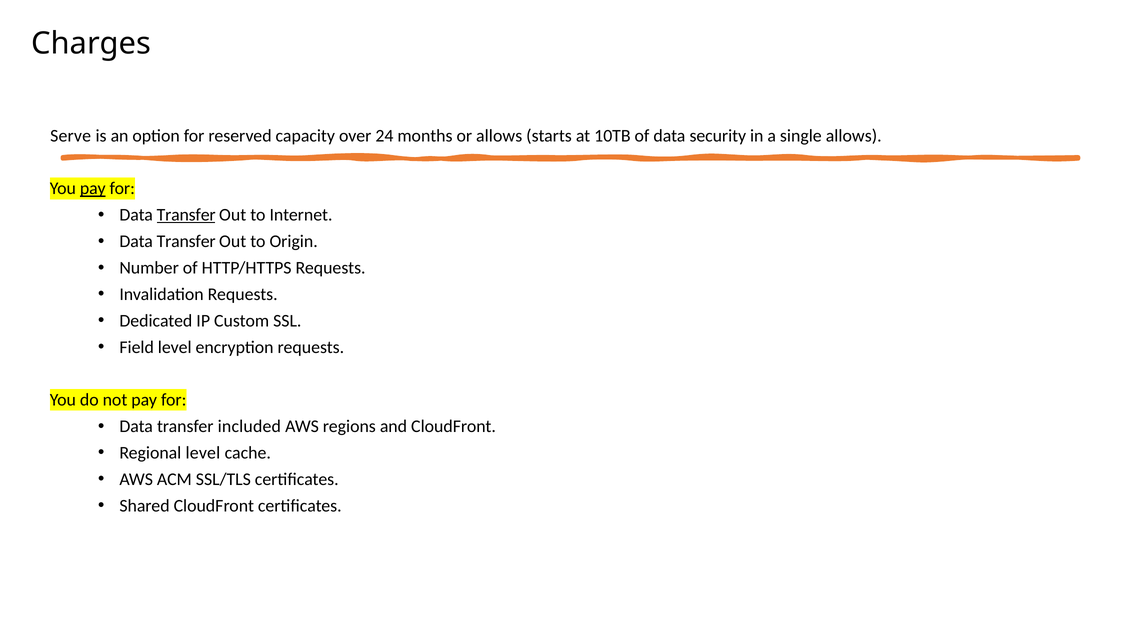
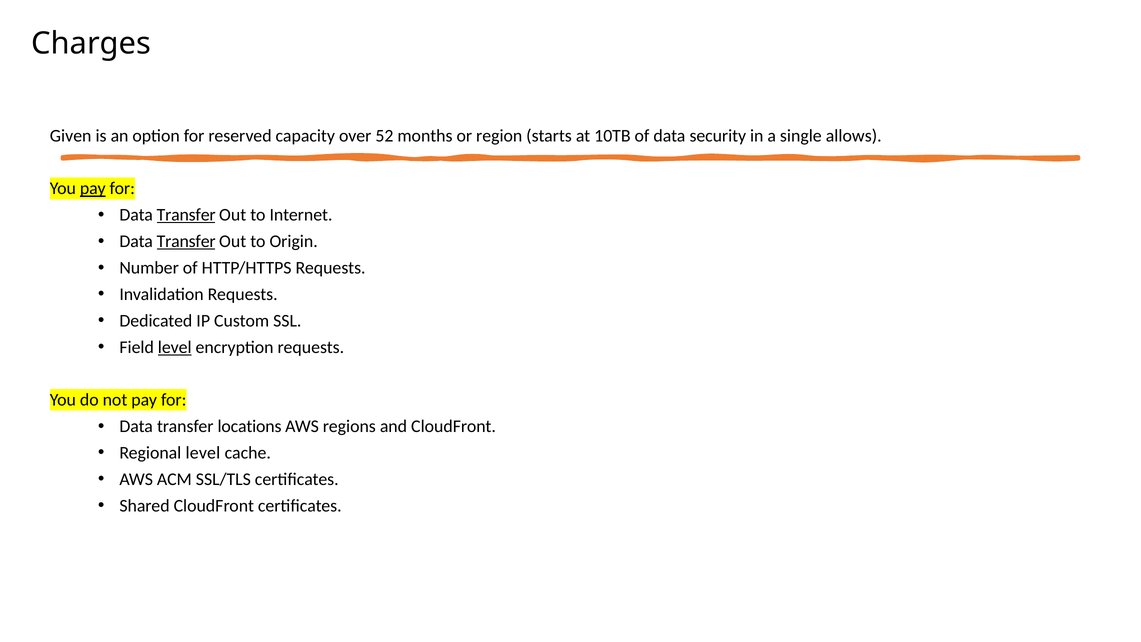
Serve: Serve -> Given
24: 24 -> 52
or allows: allows -> region
Transfer at (186, 241) underline: none -> present
level at (175, 347) underline: none -> present
included: included -> locations
